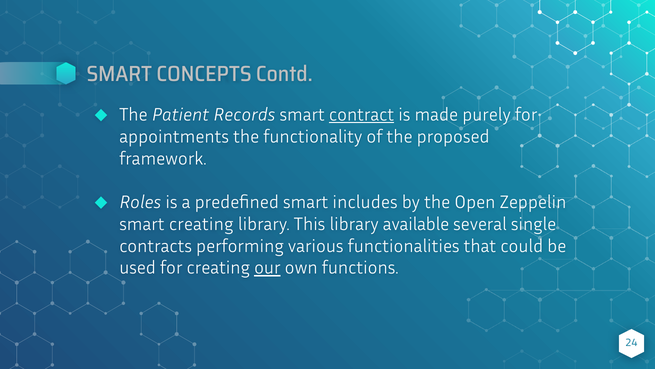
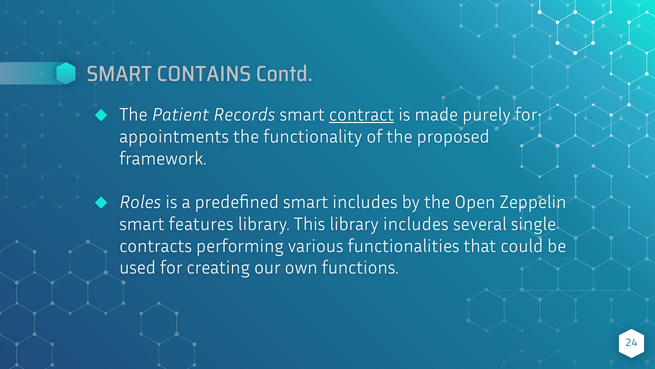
CONCEPTS: CONCEPTS -> CONTAINS
smart creating: creating -> features
library available: available -> includes
our underline: present -> none
